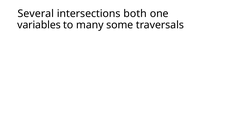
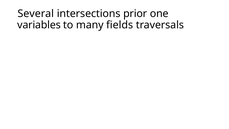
both: both -> prior
some: some -> fields
